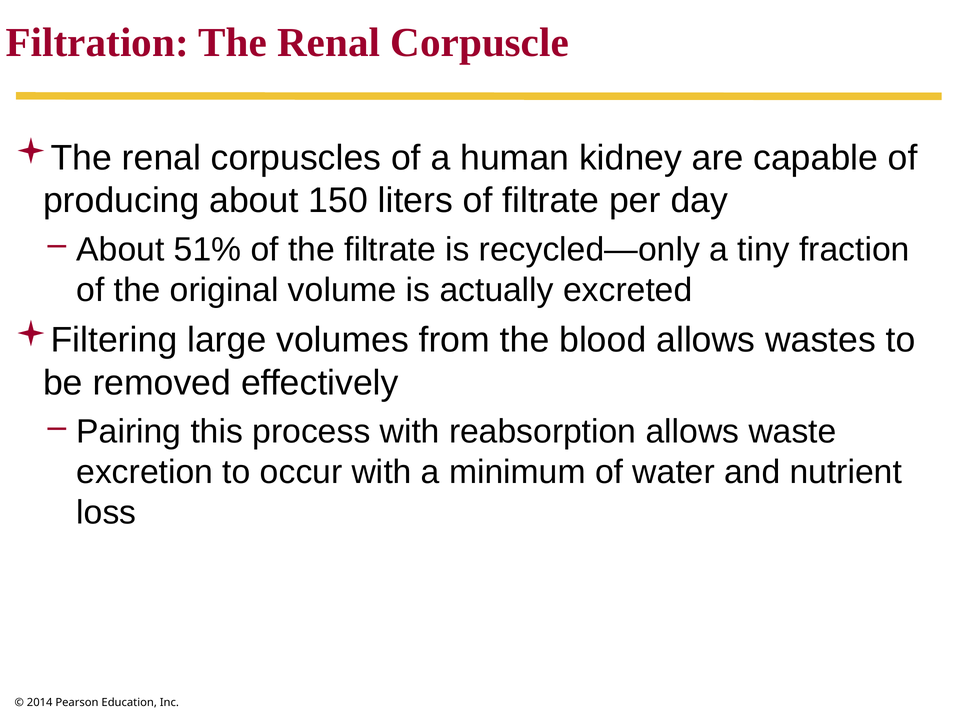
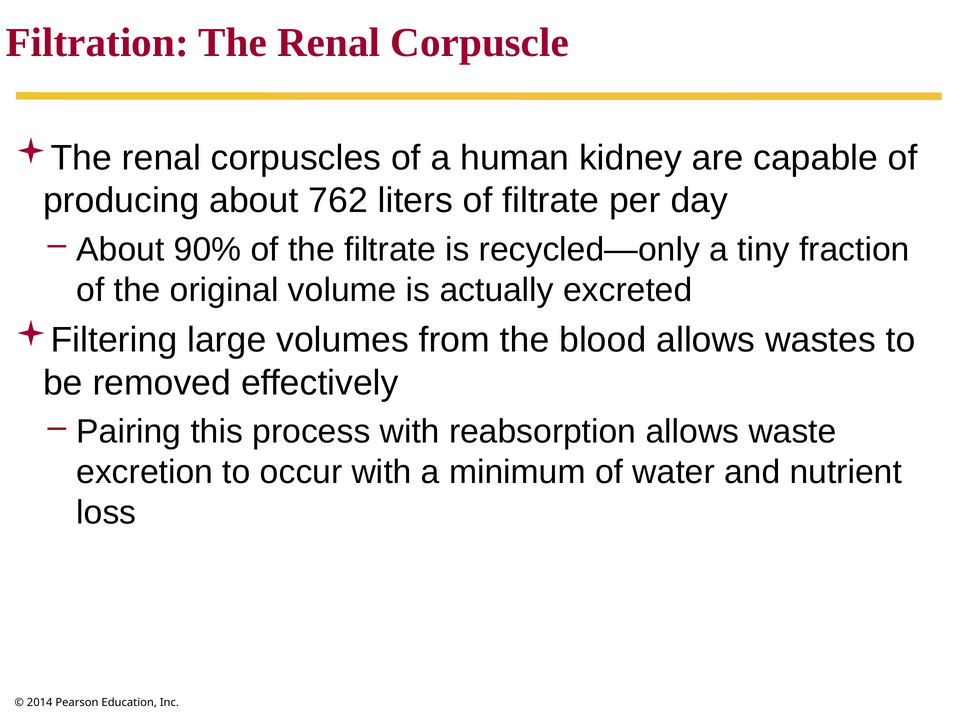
150: 150 -> 762
51%: 51% -> 90%
